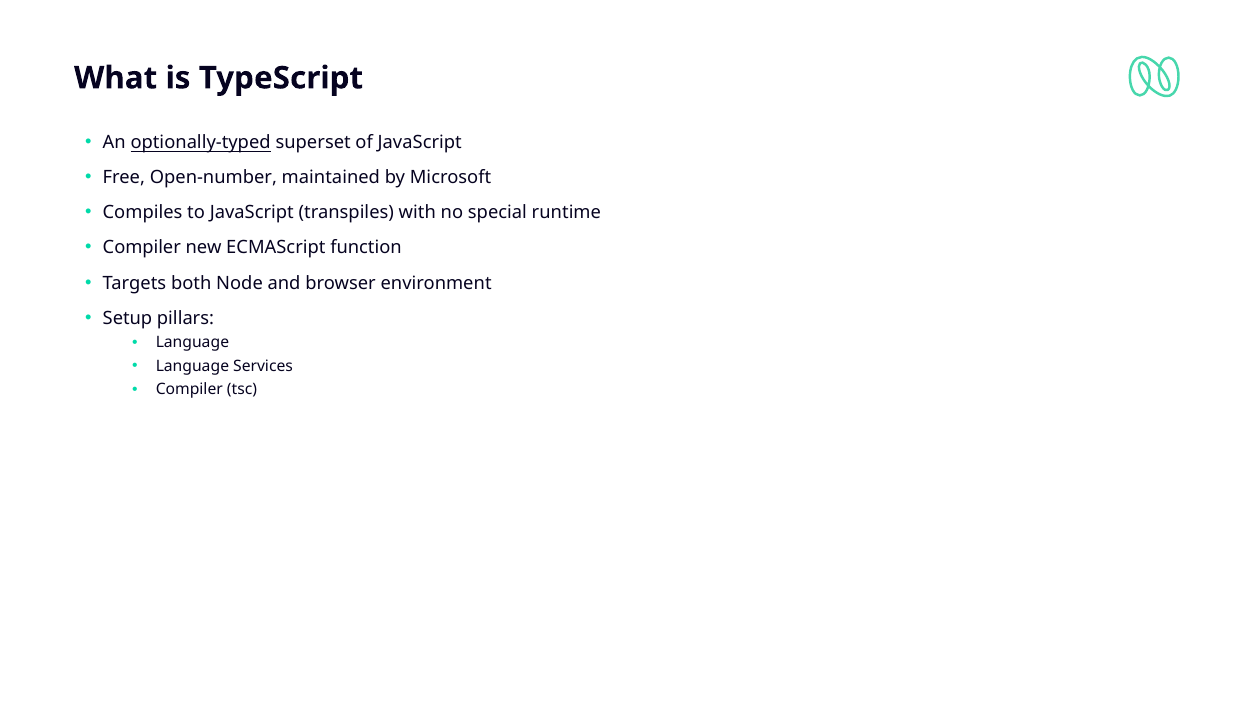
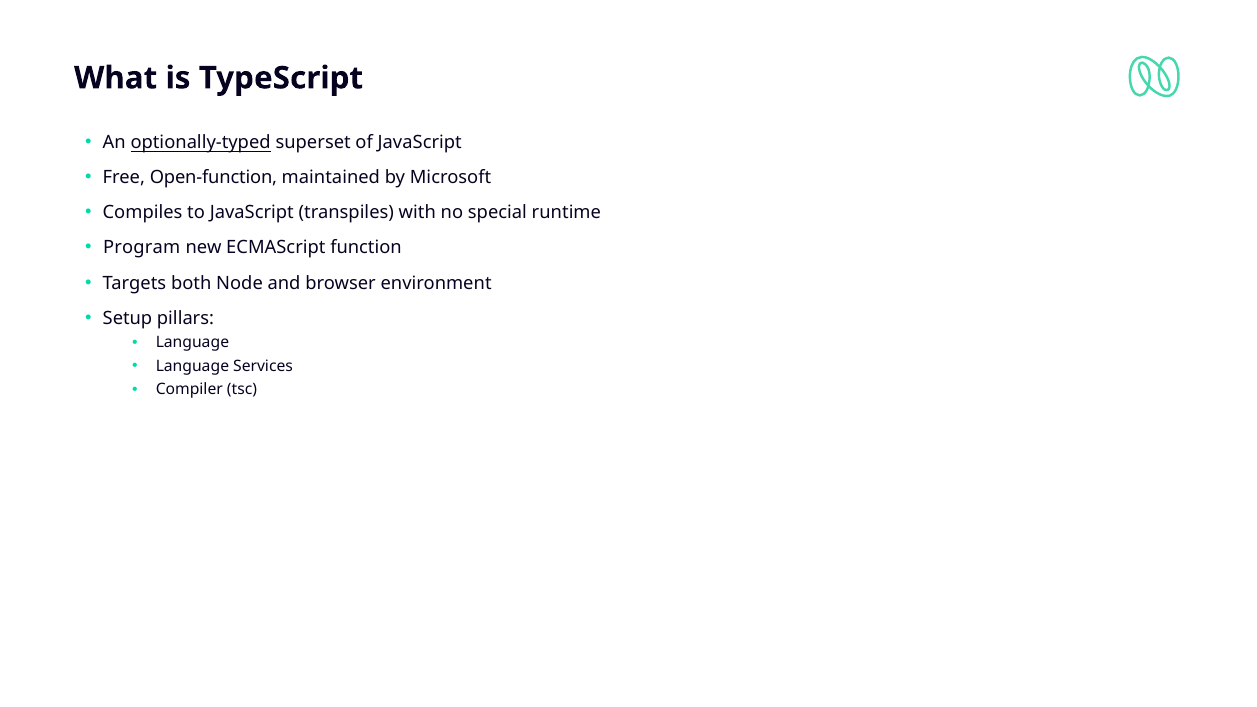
Open-number: Open-number -> Open-function
Compiler at (142, 248): Compiler -> Program
